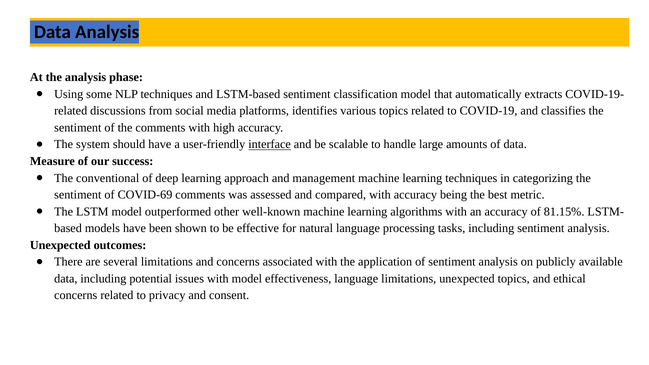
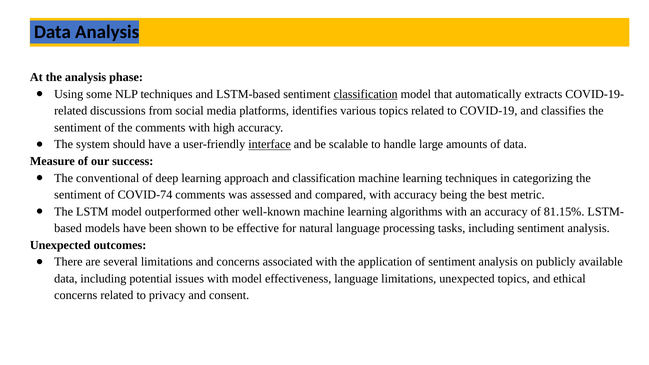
classification at (366, 94) underline: none -> present
and management: management -> classification
COVID-69: COVID-69 -> COVID-74
